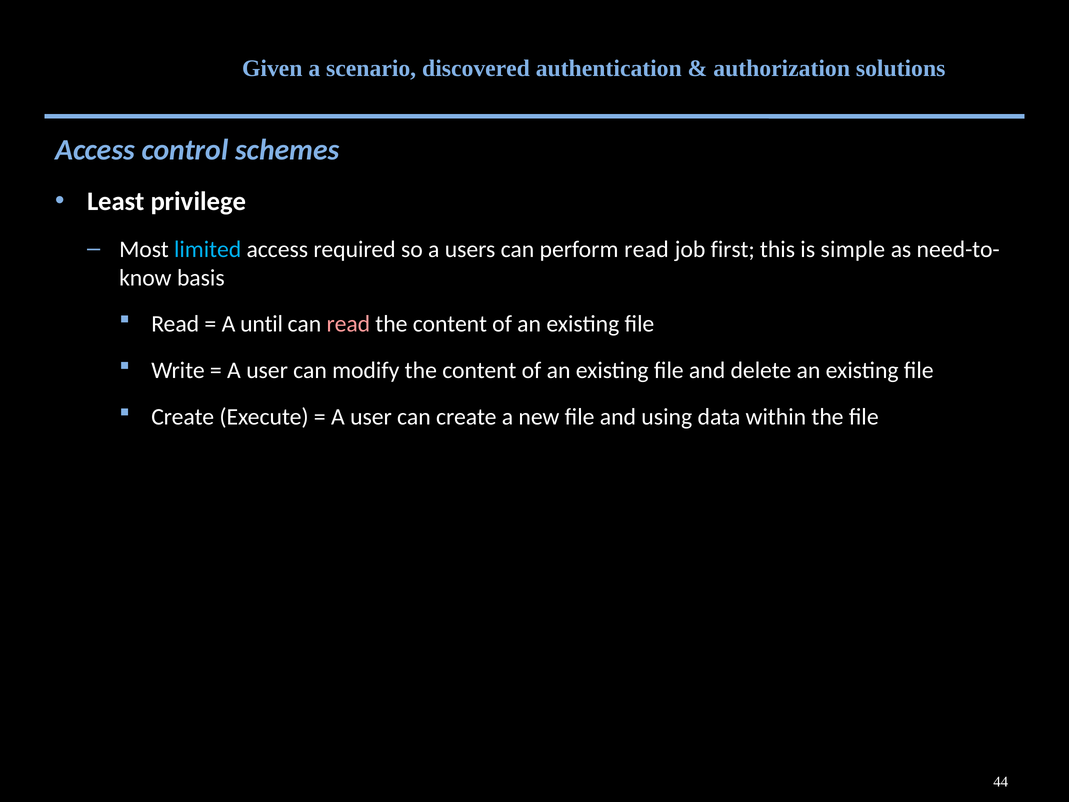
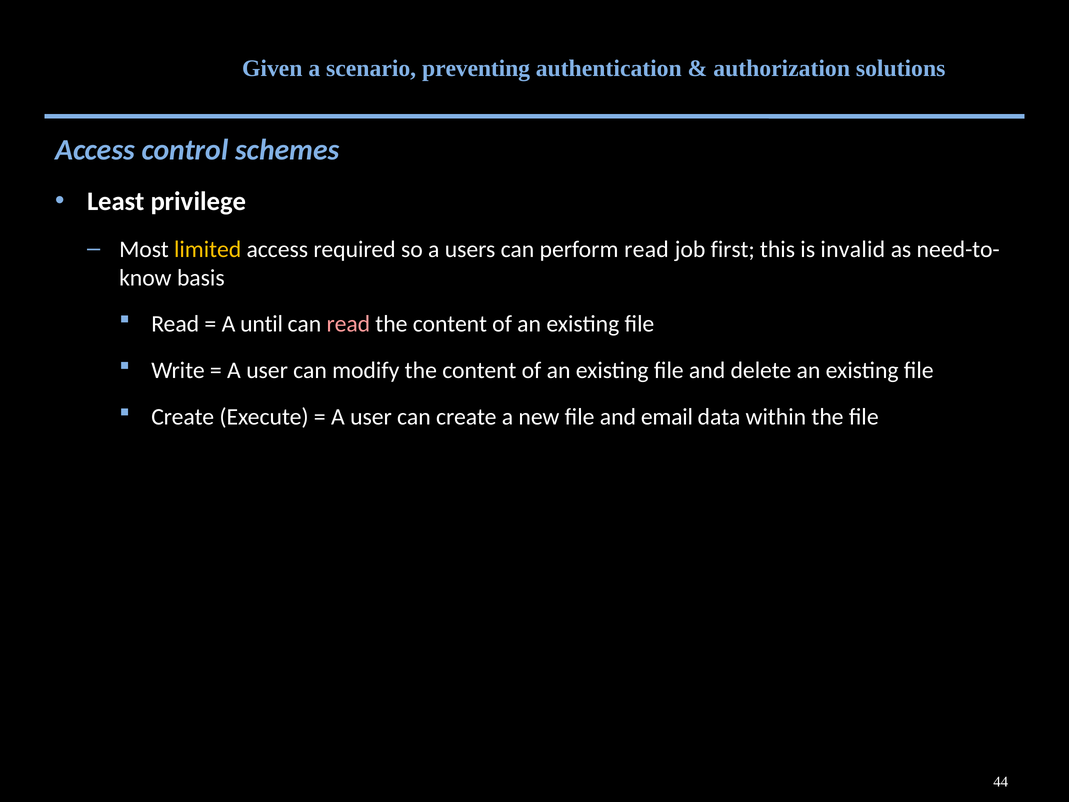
discovered: discovered -> preventing
limited colour: light blue -> yellow
simple: simple -> invalid
using: using -> email
